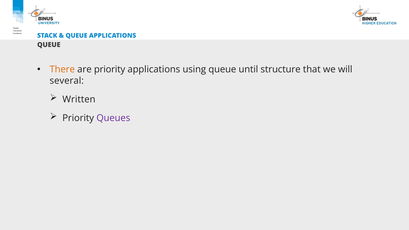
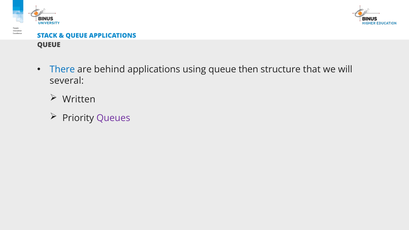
There colour: orange -> blue
are priority: priority -> behind
until: until -> then
